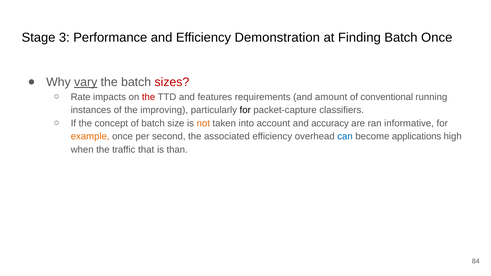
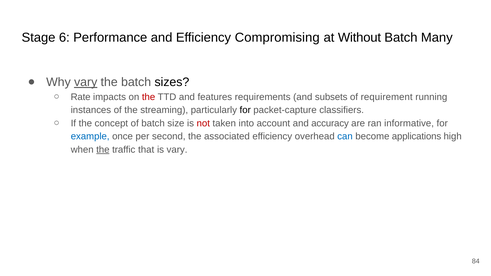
3: 3 -> 6
Demonstration: Demonstration -> Compromising
Finding: Finding -> Without
Batch Once: Once -> Many
sizes colour: red -> black
amount: amount -> subsets
conventional: conventional -> requirement
improving: improving -> streaming
not colour: orange -> red
example colour: orange -> blue
the at (103, 150) underline: none -> present
is than: than -> vary
